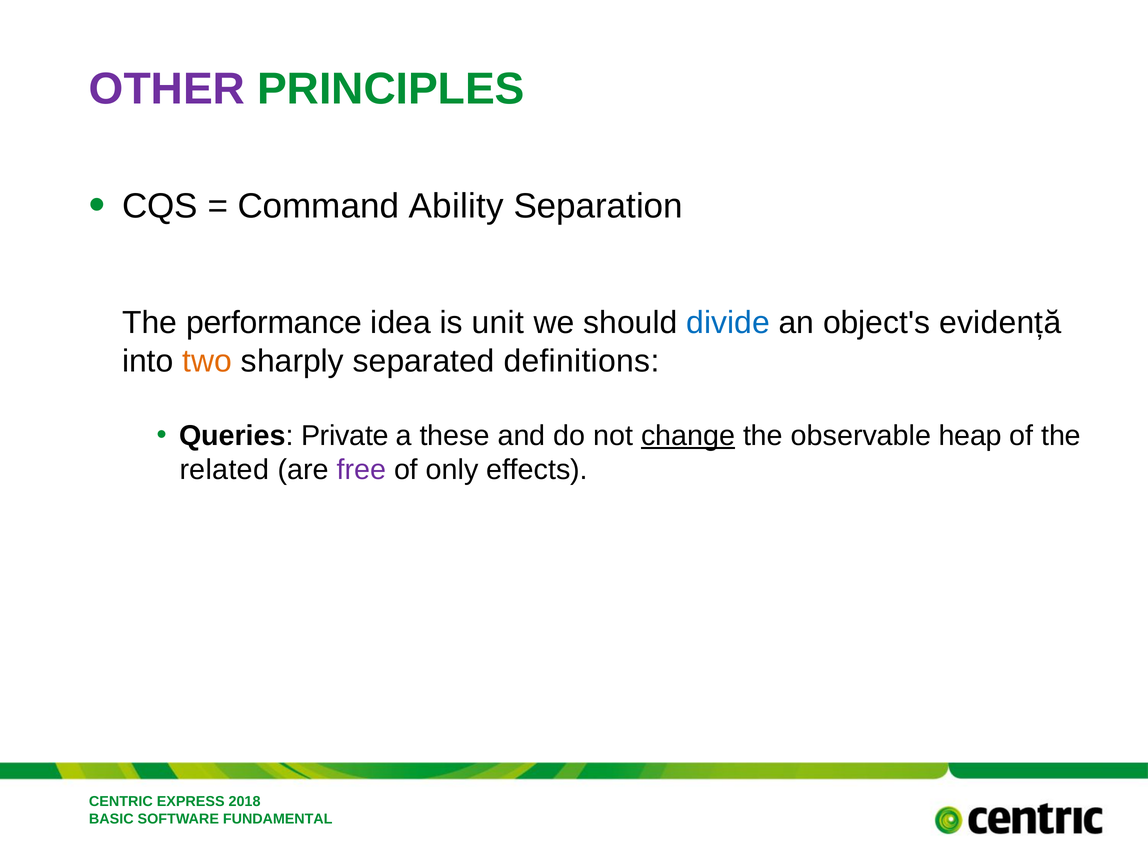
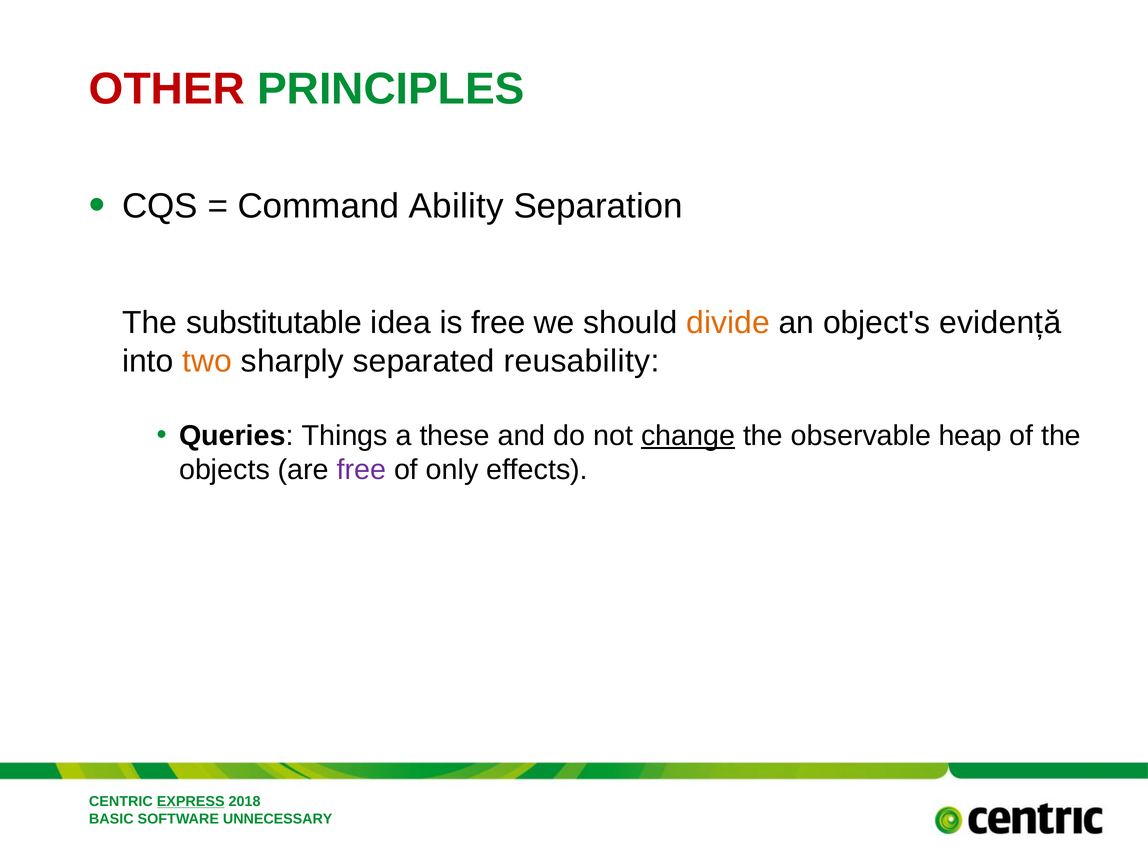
OTHER colour: purple -> red
performance: performance -> substitutable
is unit: unit -> free
divide colour: blue -> orange
definitions: definitions -> reusability
Private: Private -> Things
related: related -> objects
EXPRESS underline: none -> present
FUNDAMENTAL: FUNDAMENTAL -> UNNECESSARY
